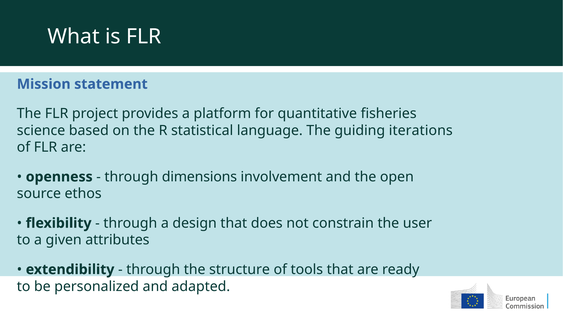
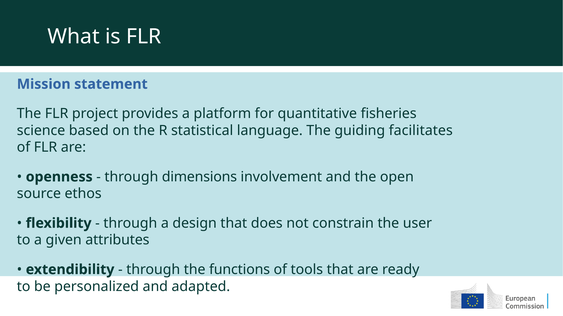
iterations: iterations -> facilitates
structure: structure -> functions
